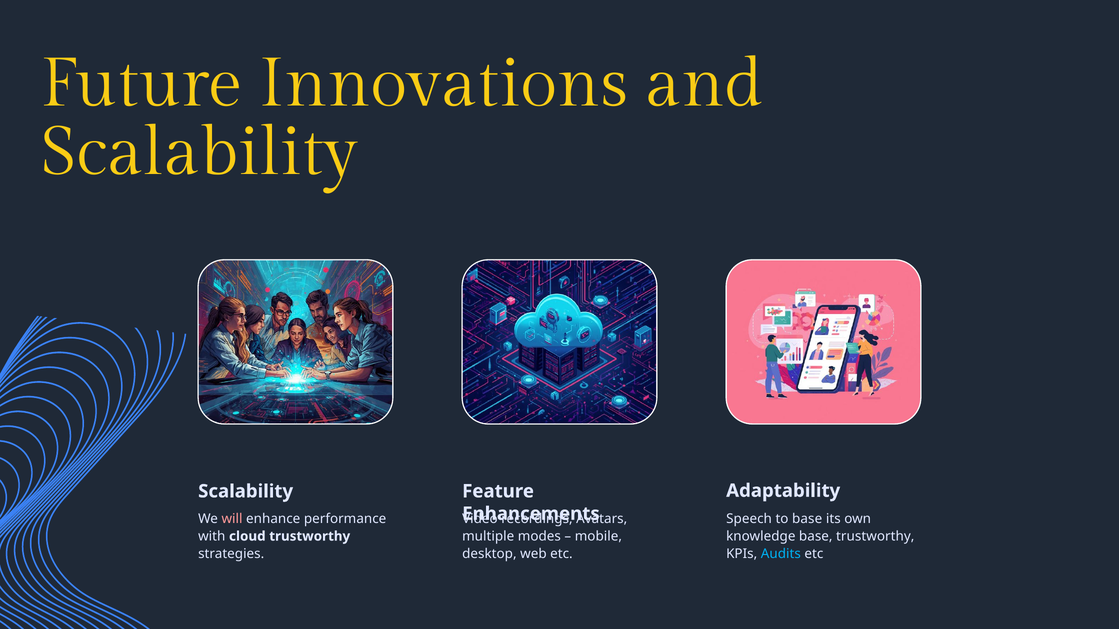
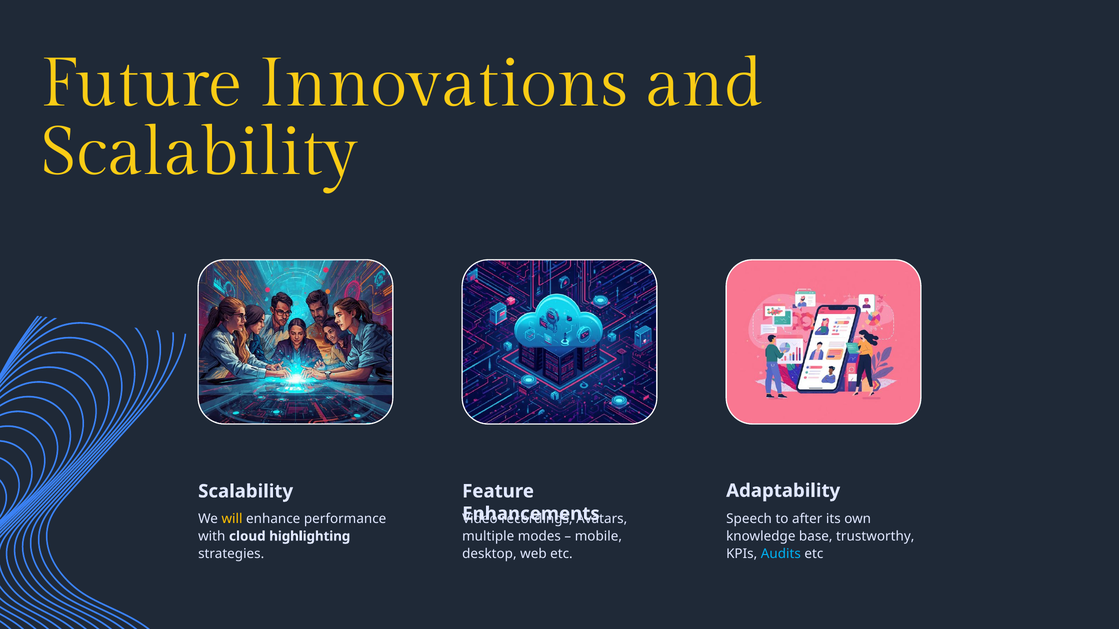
will colour: pink -> yellow
to base: base -> after
cloud trustworthy: trustworthy -> highlighting
